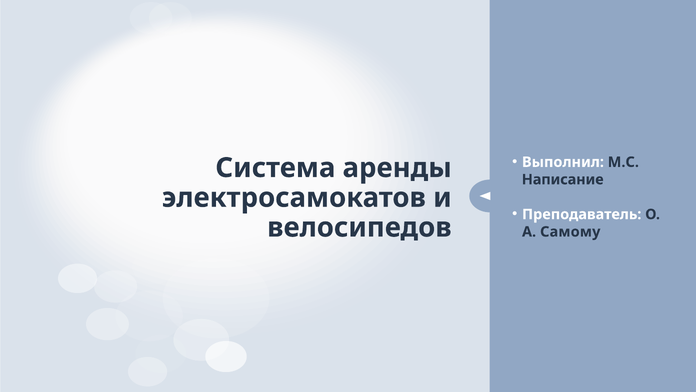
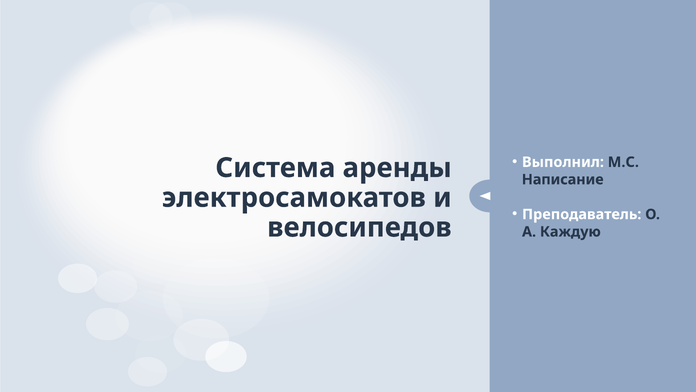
Самому: Самому -> Каждую
